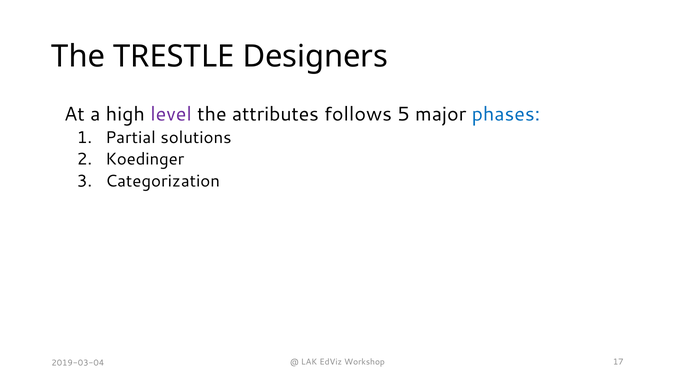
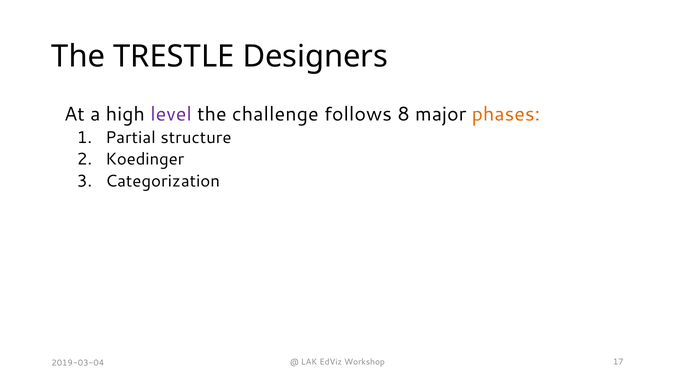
attributes: attributes -> challenge
5: 5 -> 8
phases colour: blue -> orange
solutions: solutions -> structure
